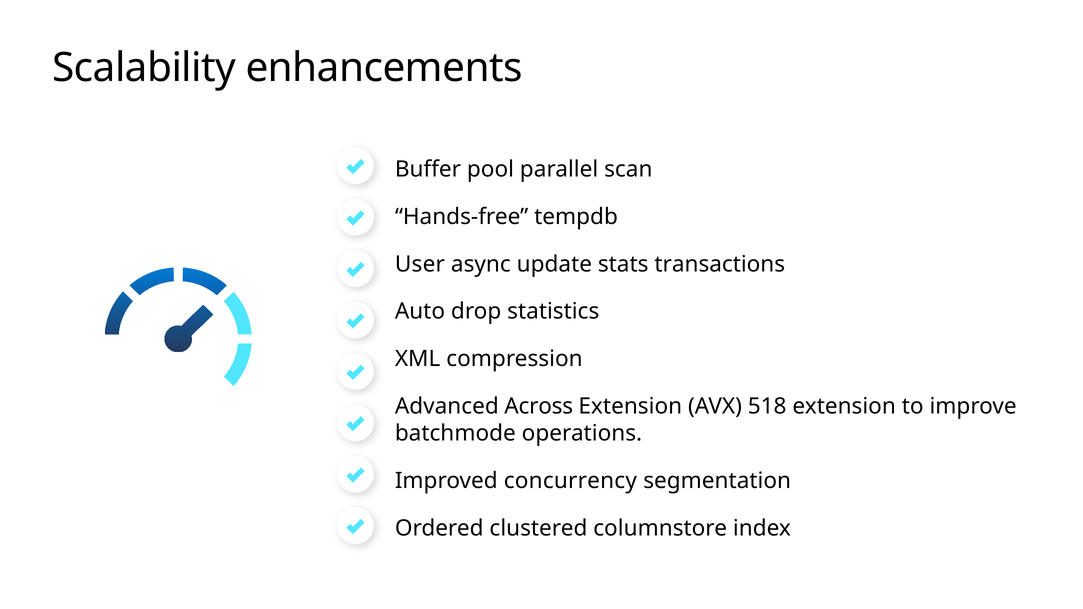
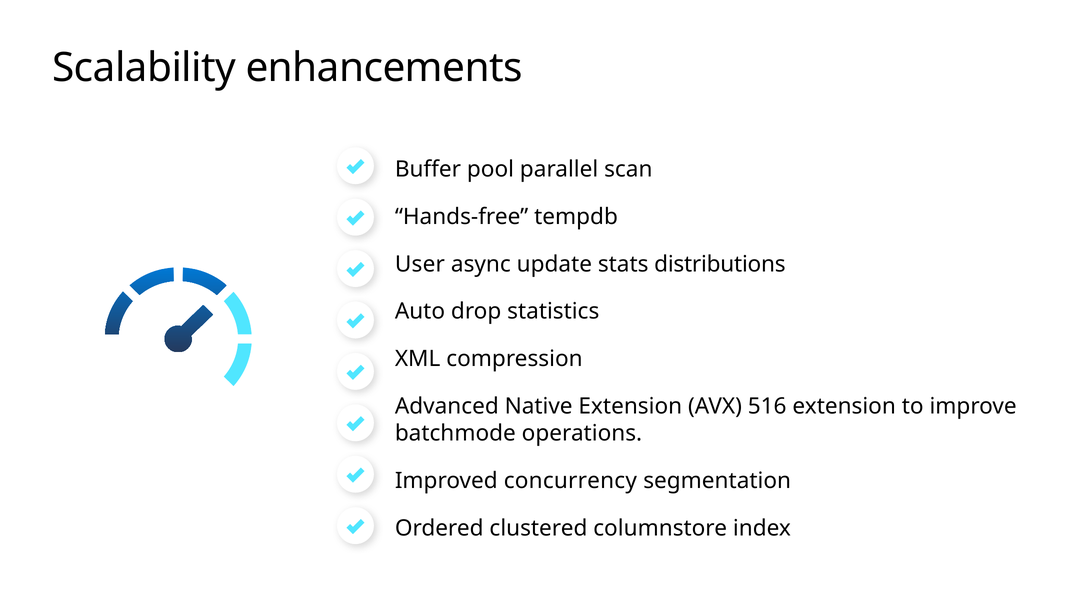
transactions: transactions -> distributions
Across: Across -> Native
518: 518 -> 516
